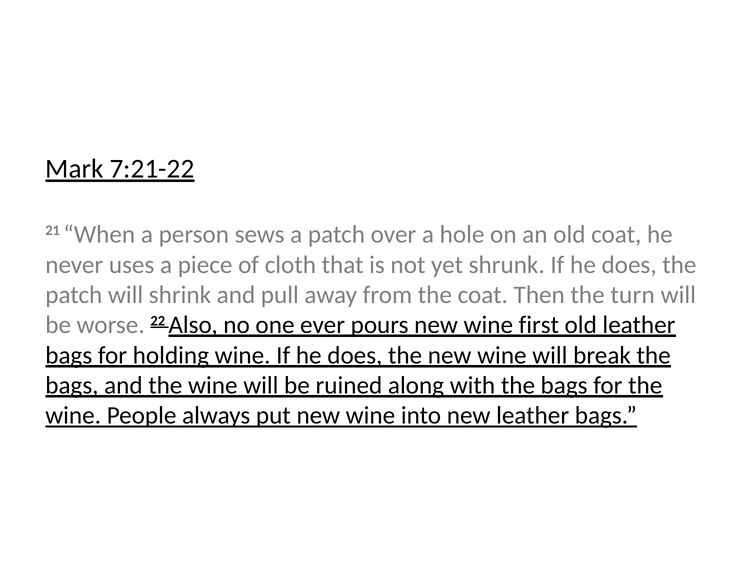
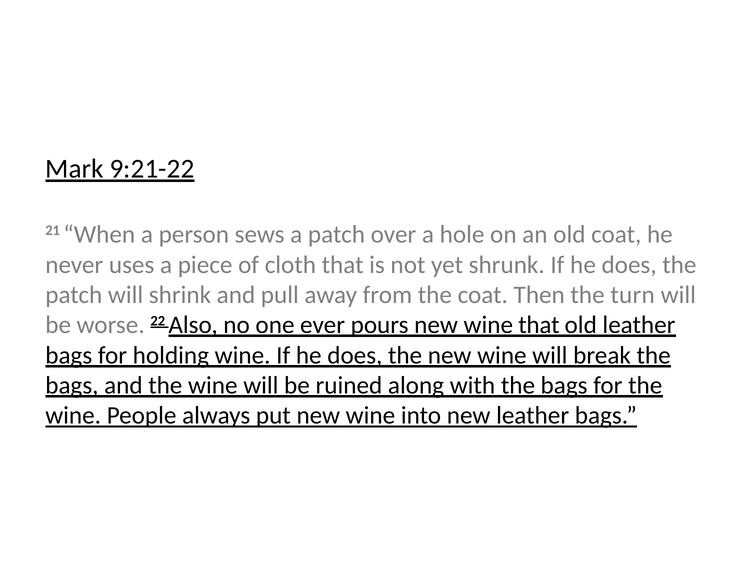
7:21-22: 7:21-22 -> 9:21-22
wine first: first -> that
